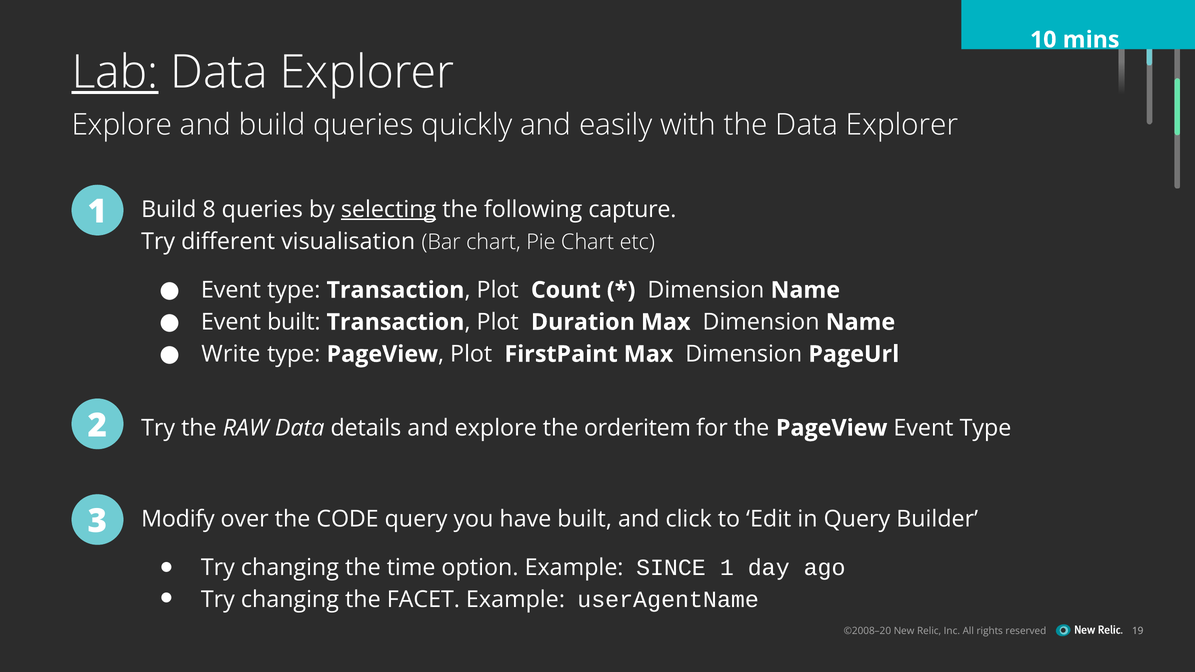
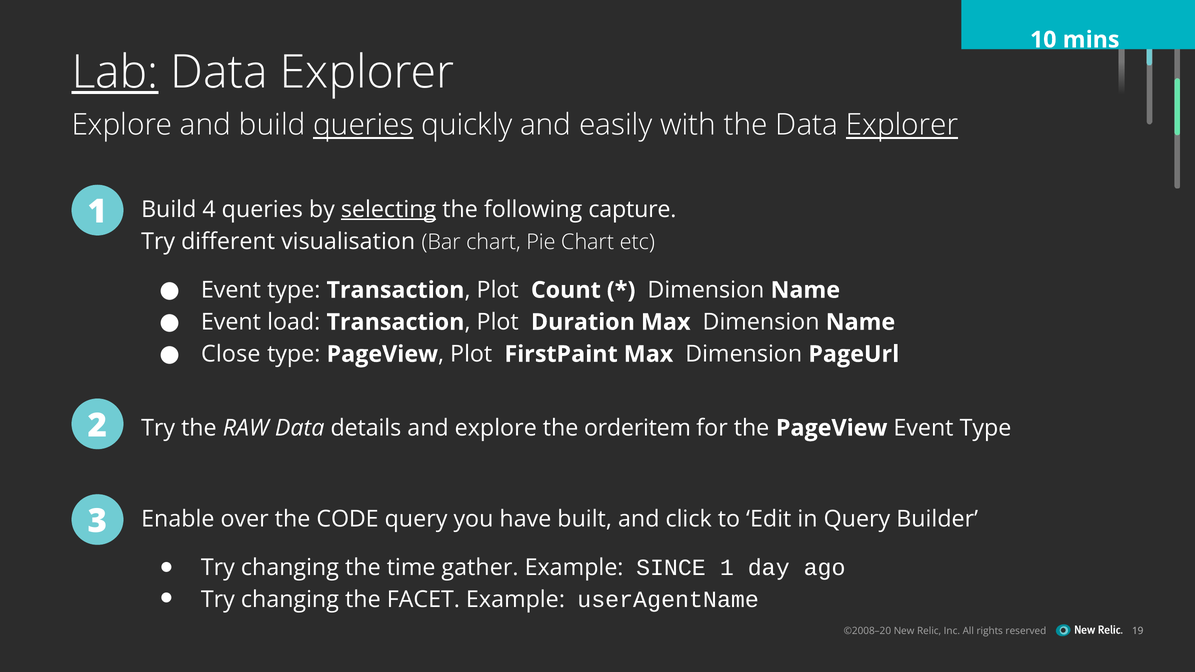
queries at (363, 125) underline: none -> present
Explorer at (902, 125) underline: none -> present
8: 8 -> 4
Event built: built -> load
Write: Write -> Close
Modify: Modify -> Enable
option: option -> gather
